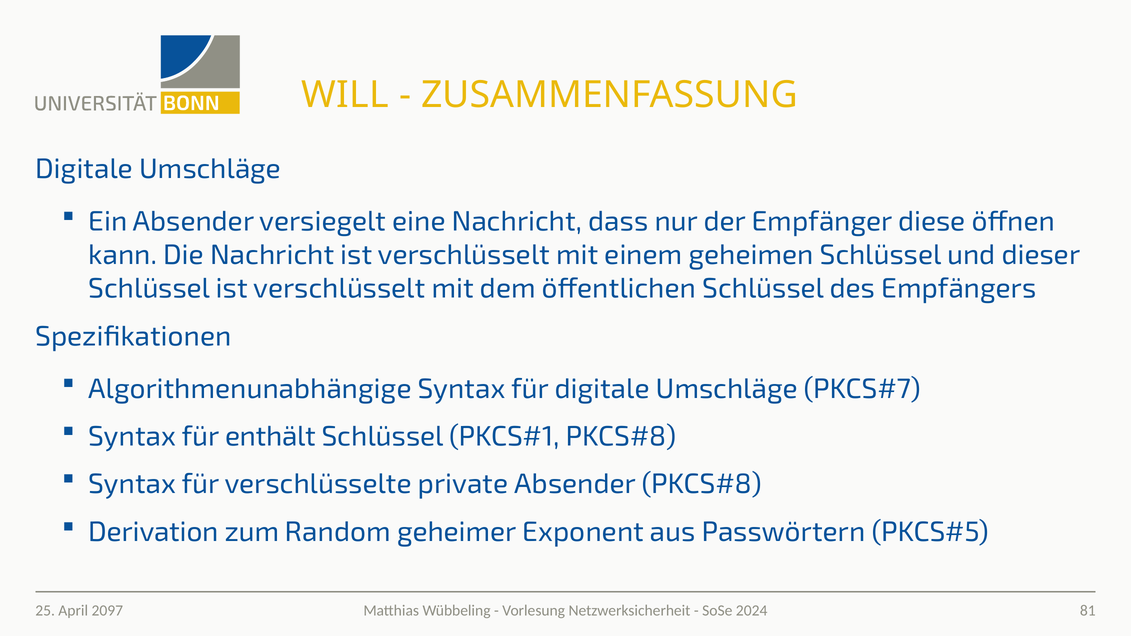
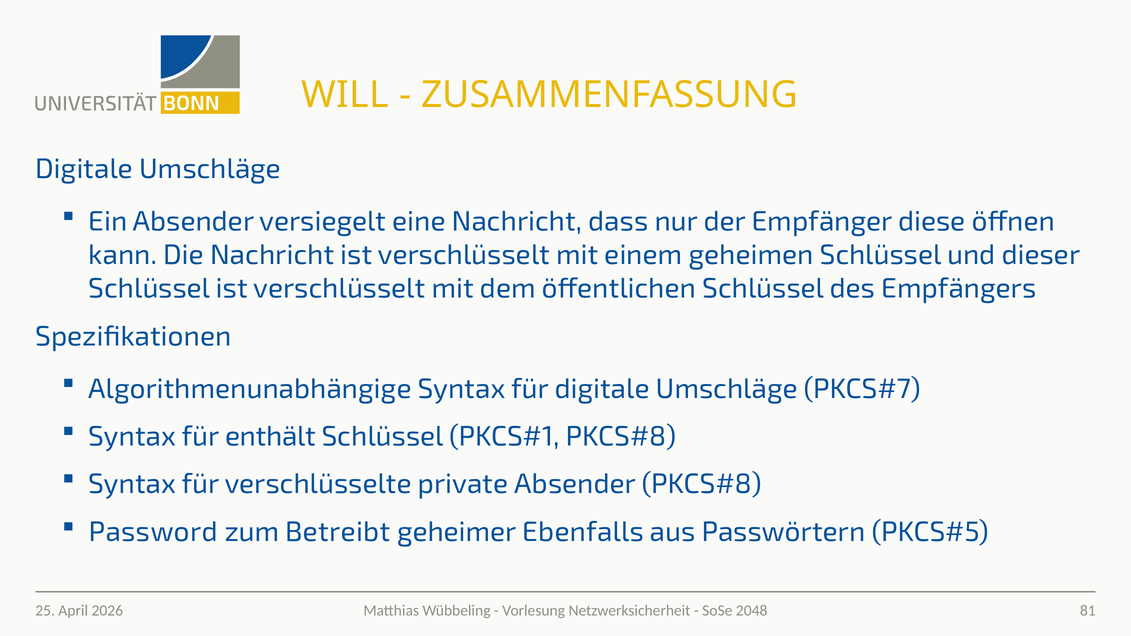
Derivation: Derivation -> Password
Random: Random -> Betreibt
Exponent: Exponent -> Ebenfalls
2024: 2024 -> 2048
2097: 2097 -> 2026
